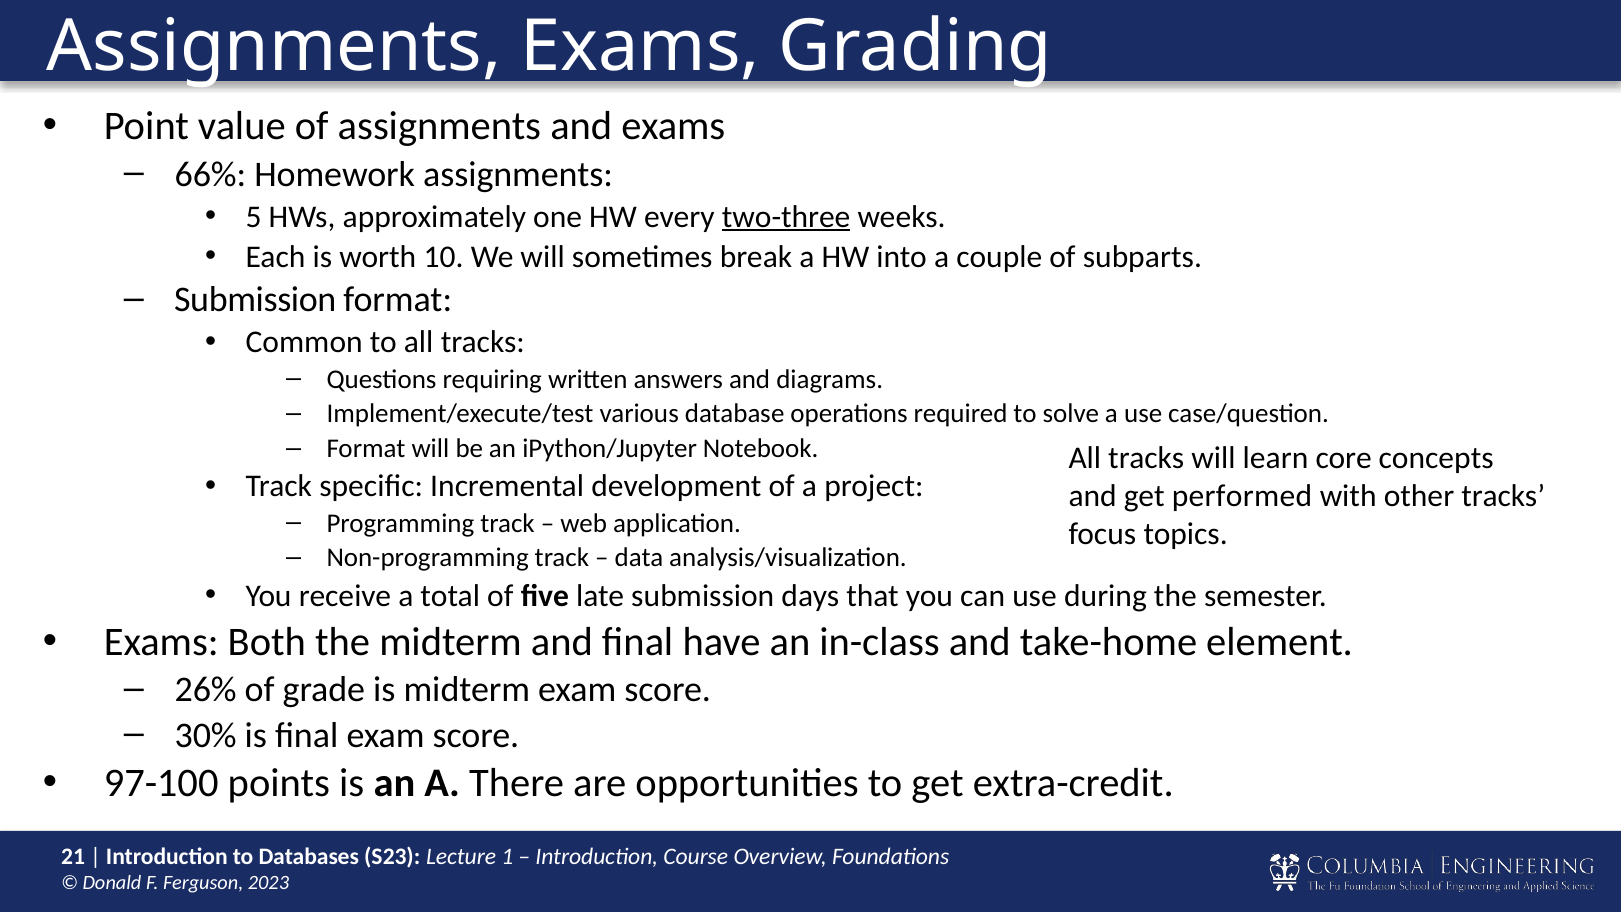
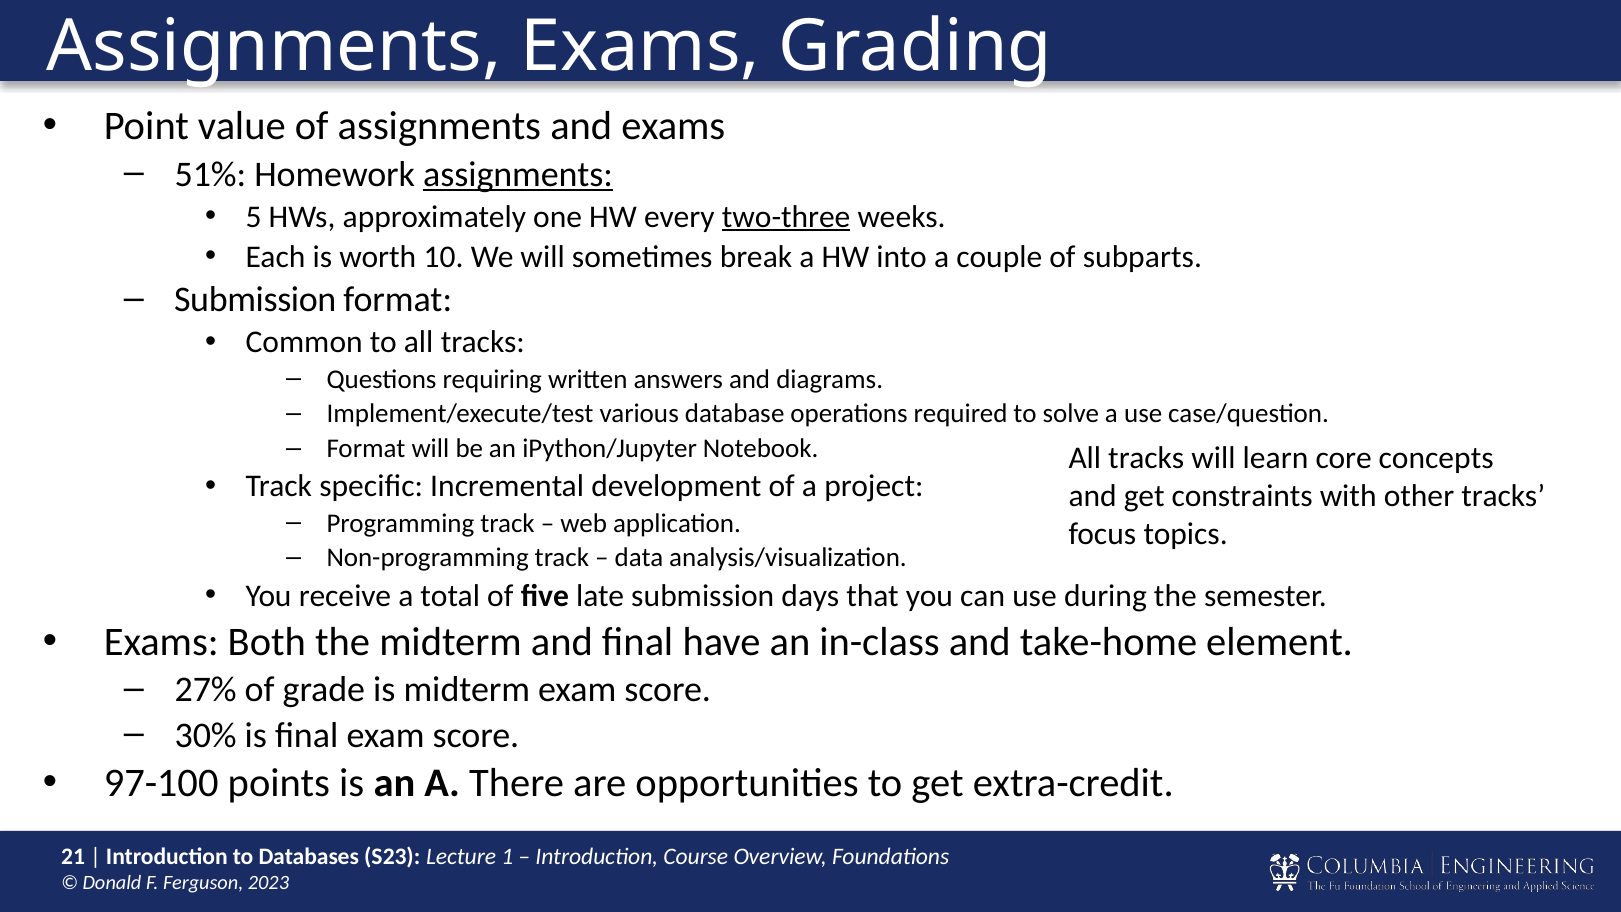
66%: 66% -> 51%
assignments at (518, 174) underline: none -> present
performed: performed -> constraints
26%: 26% -> 27%
